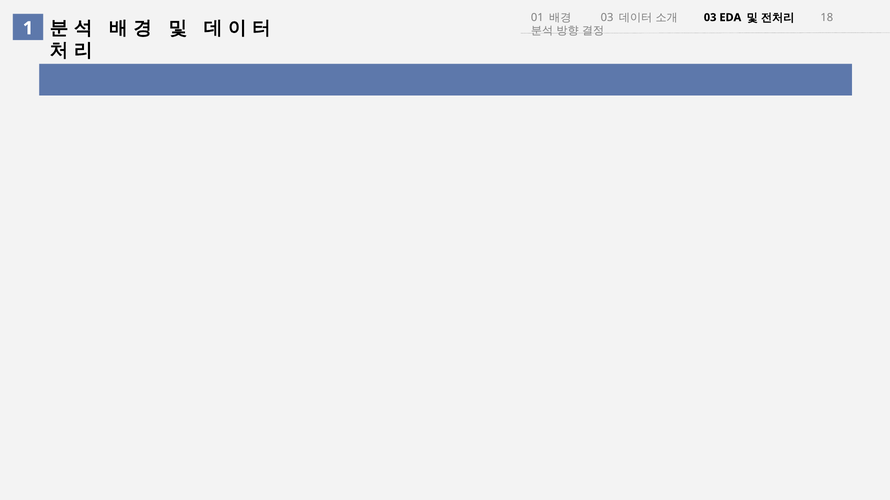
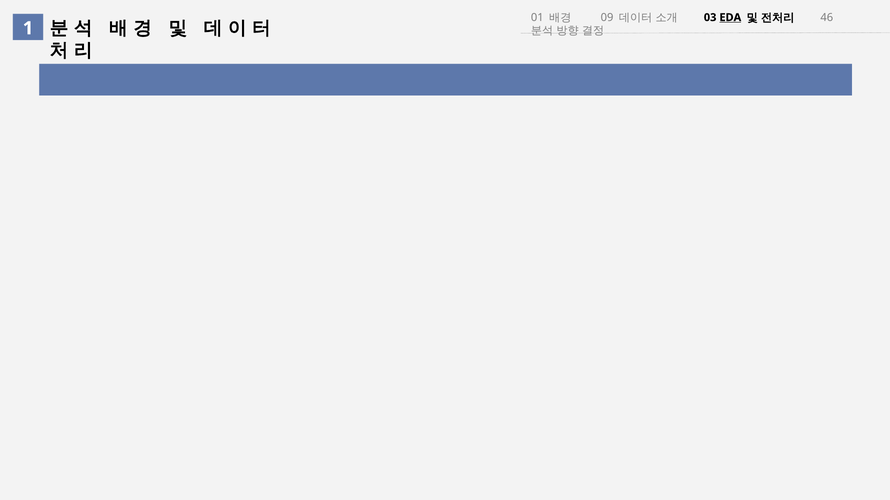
03 at (607, 17): 03 -> 09
EDA underline: none -> present
18: 18 -> 46
